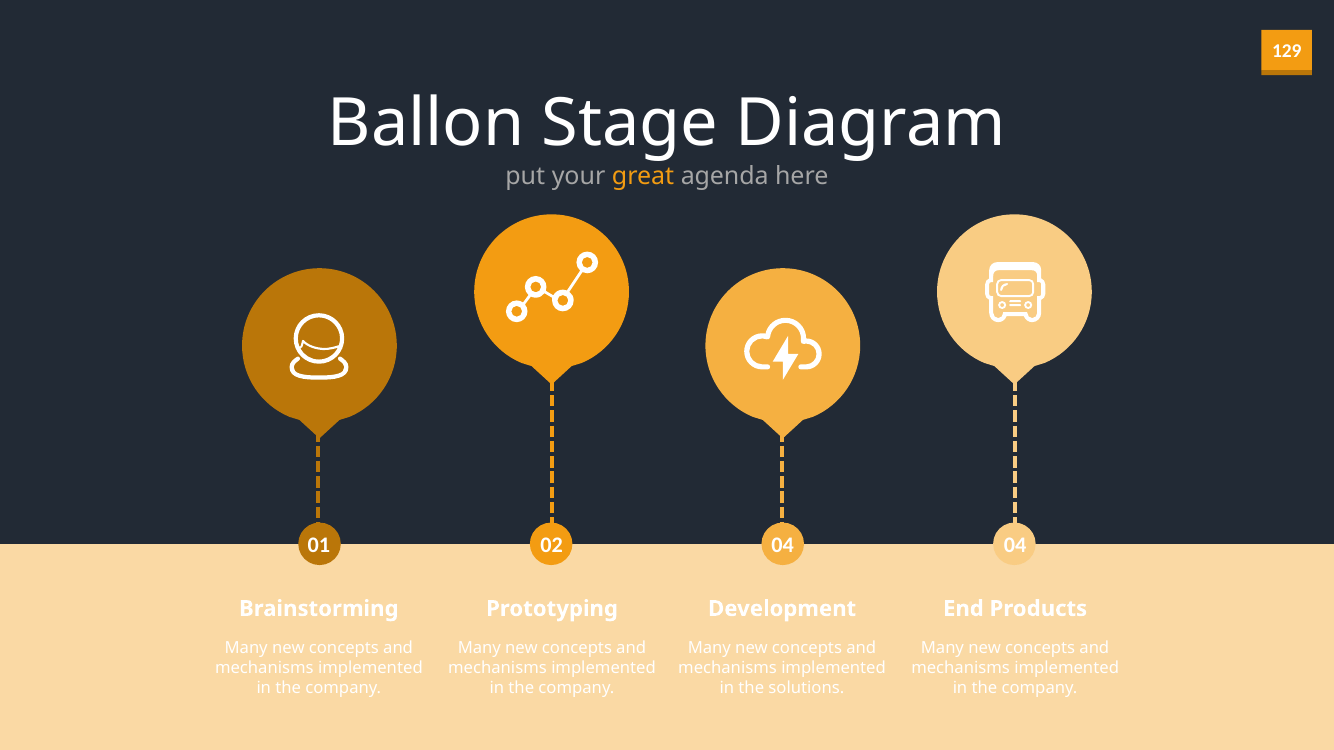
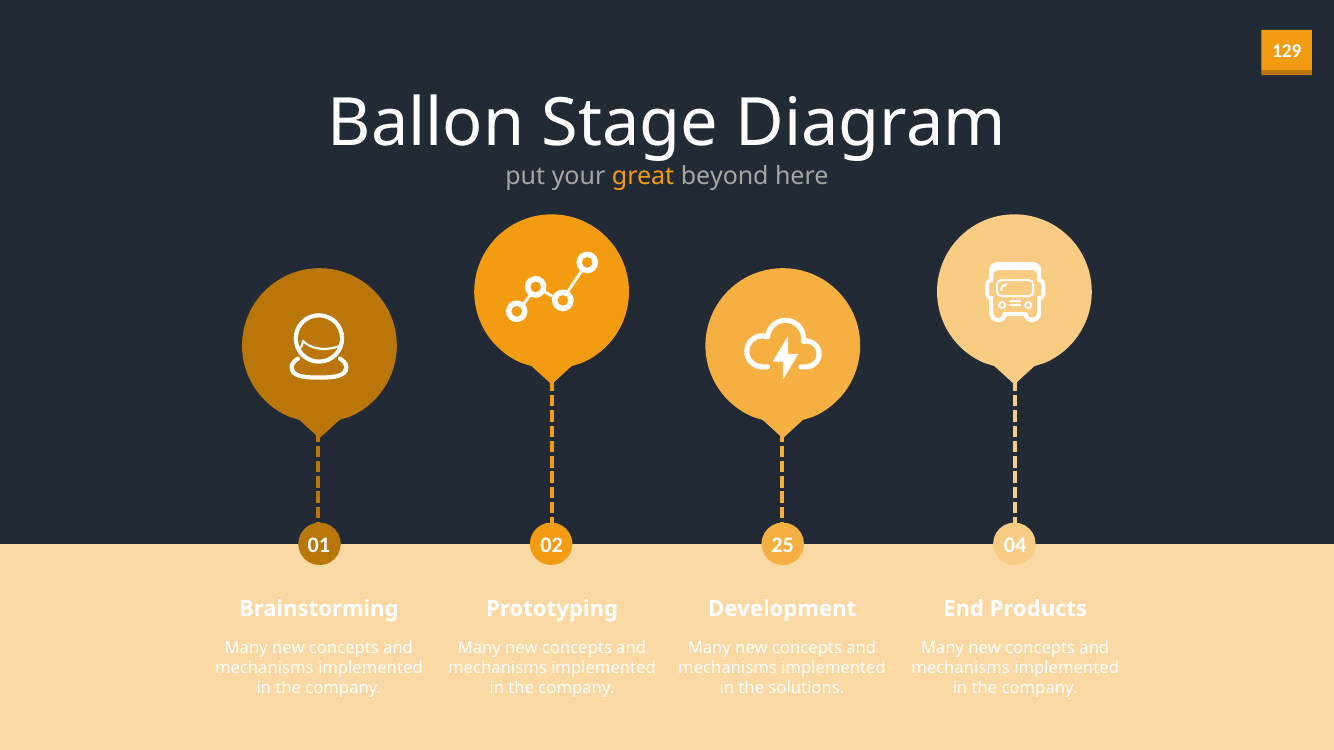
agenda: agenda -> beyond
02 04: 04 -> 25
